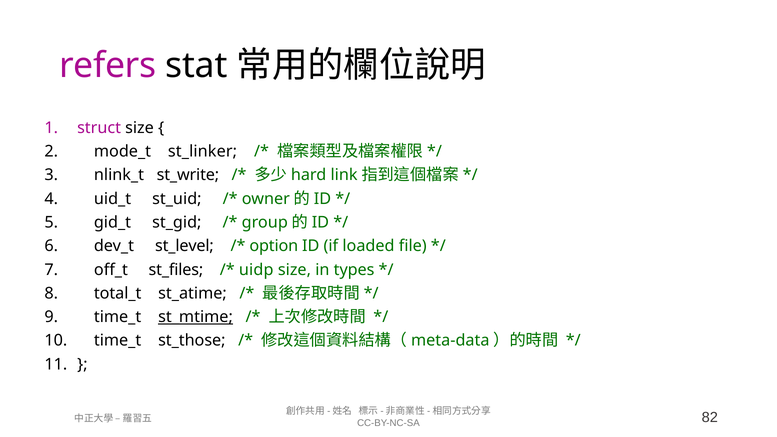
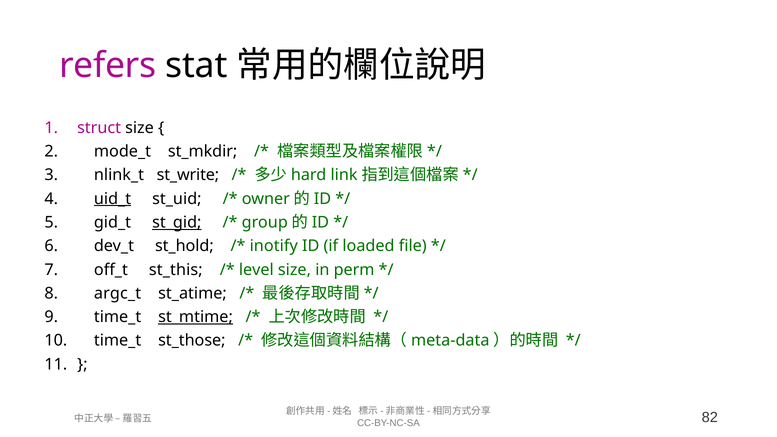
st_linker: st_linker -> st_mkdir
uid_t underline: none -> present
st_gid underline: none -> present
st_level: st_level -> st_hold
option: option -> inotify
st_files: st_files -> st_this
uidp: uidp -> level
types: types -> perm
total_t: total_t -> argc_t
